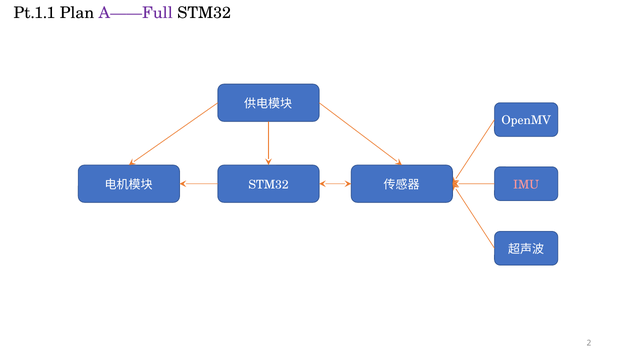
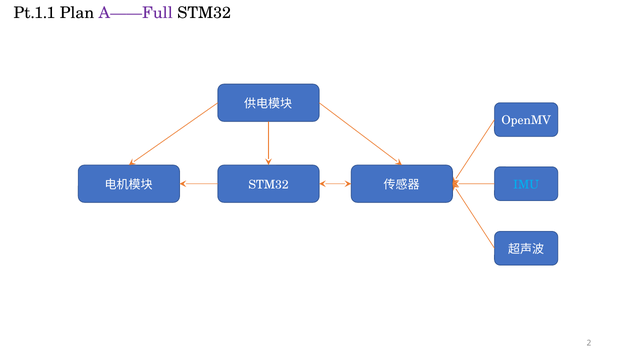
IMU colour: pink -> light blue
